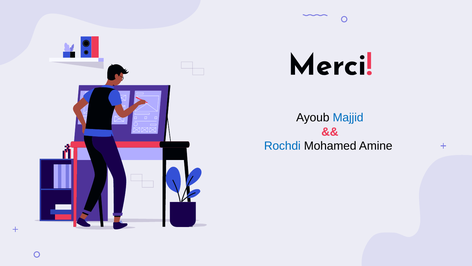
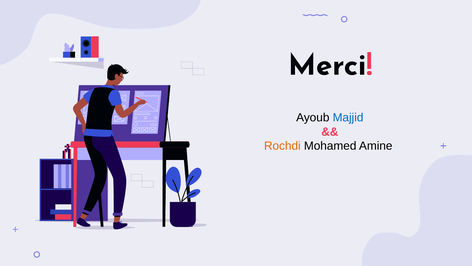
Rochdi colour: blue -> orange
